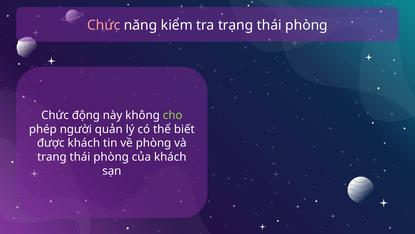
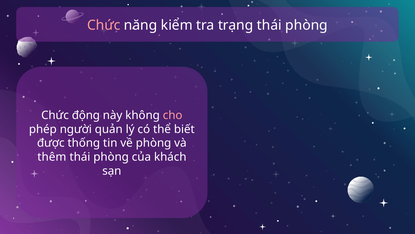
cho colour: light green -> pink
được khách: khách -> thống
trang: trang -> thêm
